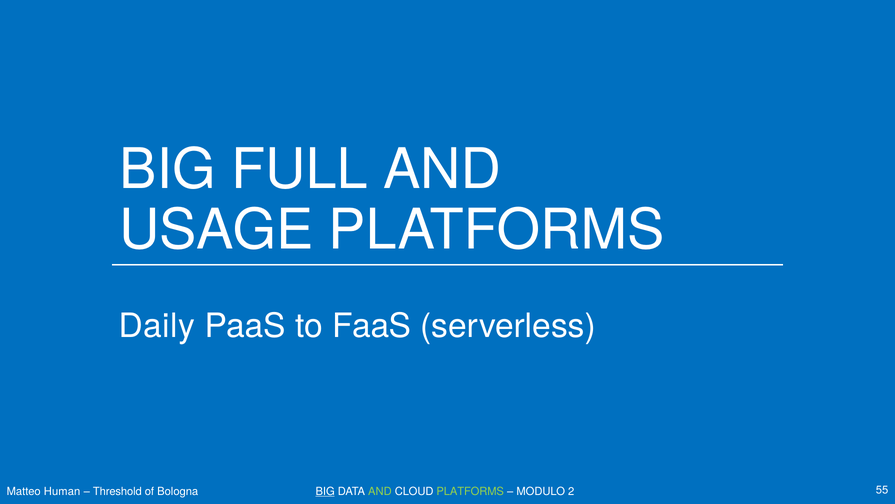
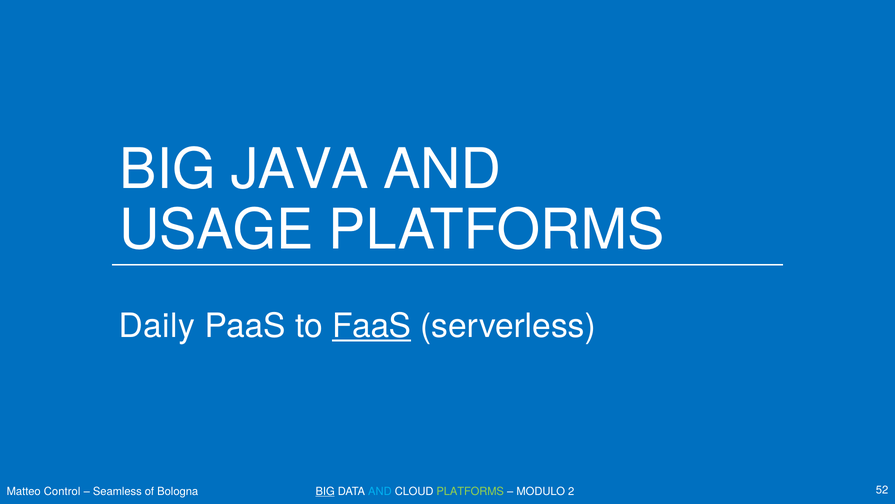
FULL: FULL -> JAVA
FaaS underline: none -> present
Human: Human -> Control
Threshold: Threshold -> Seamless
AND at (380, 491) colour: light green -> light blue
55: 55 -> 52
